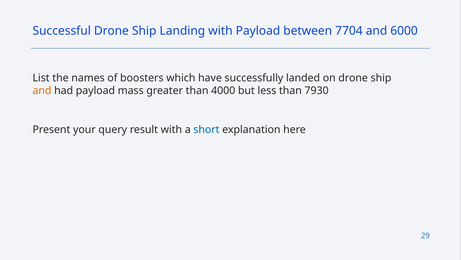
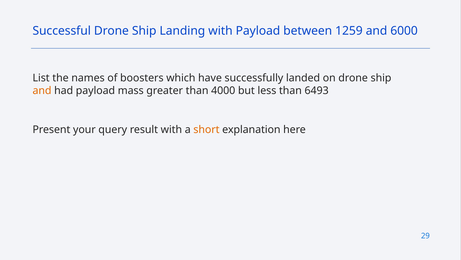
7704: 7704 -> 1259
7930: 7930 -> 6493
short colour: blue -> orange
